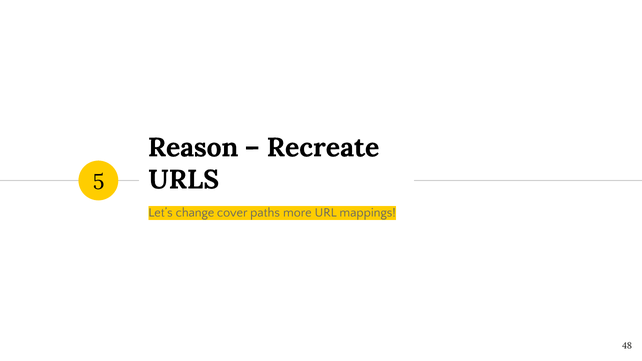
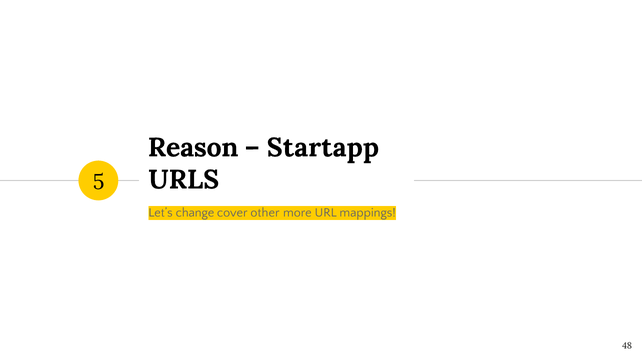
Recreate: Recreate -> Startapp
paths: paths -> other
